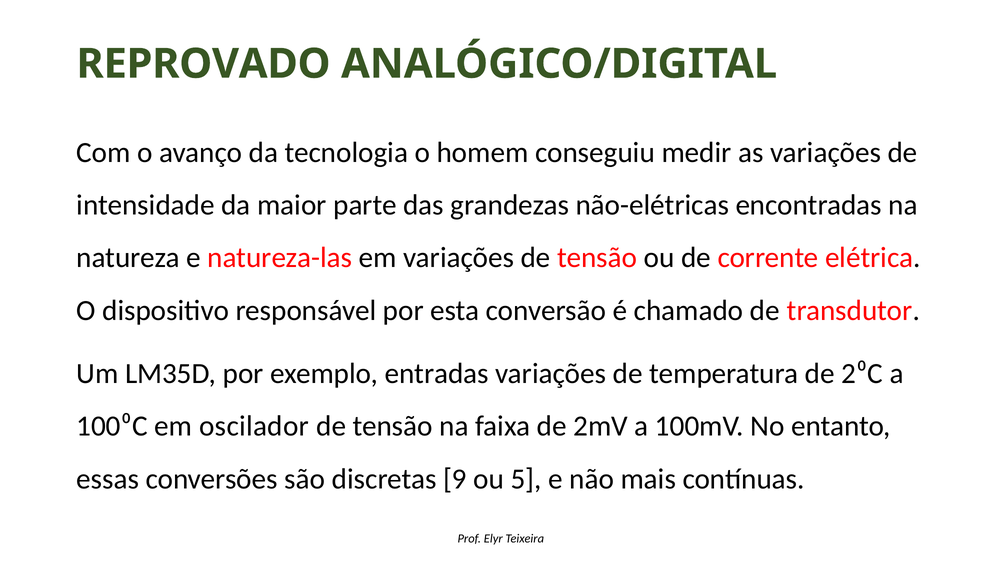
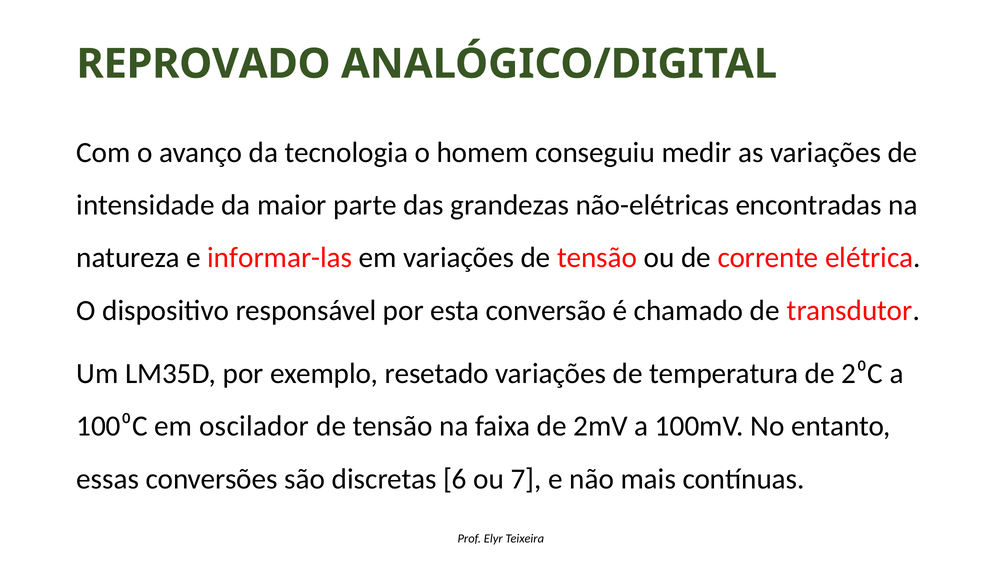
natureza-las: natureza-las -> informar-las
entradas: entradas -> resetado
9: 9 -> 6
5: 5 -> 7
